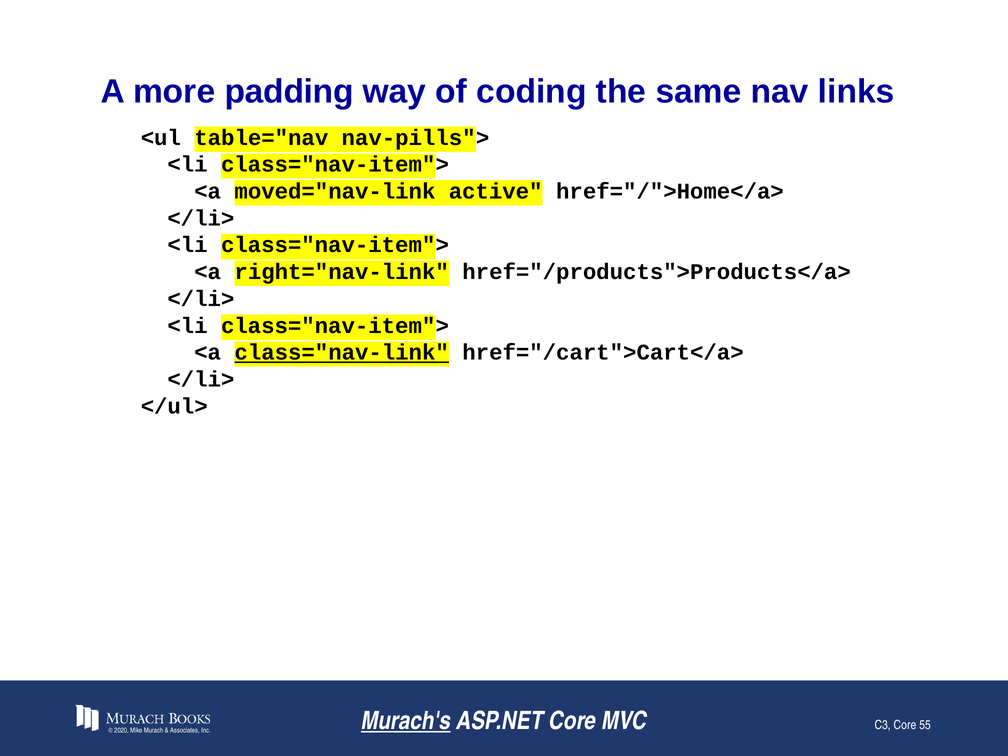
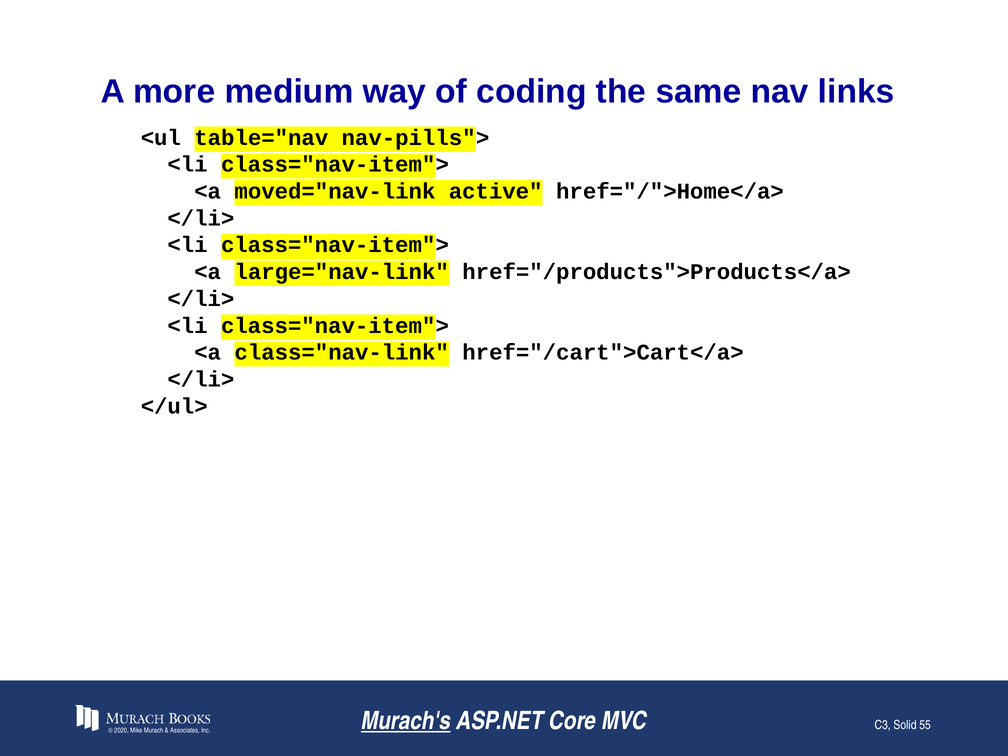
padding: padding -> medium
right="nav-link: right="nav-link -> large="nav-link
class="nav-link underline: present -> none
C3 Core: Core -> Solid
